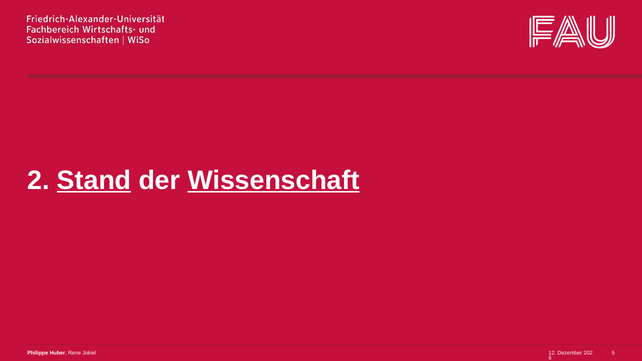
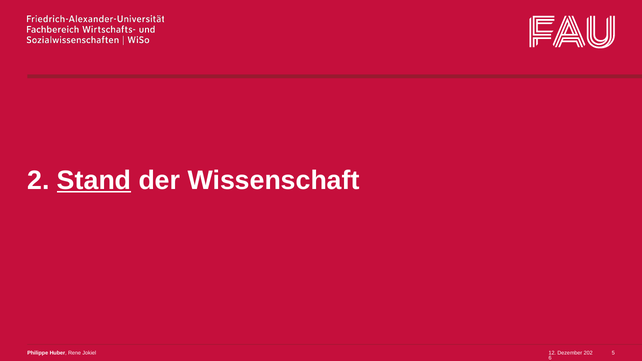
Wissenschaft underline: present -> none
